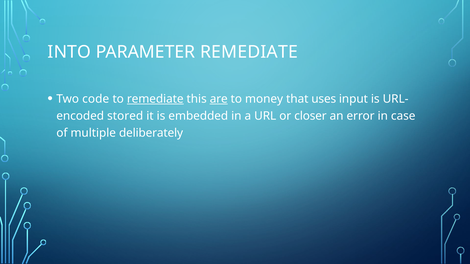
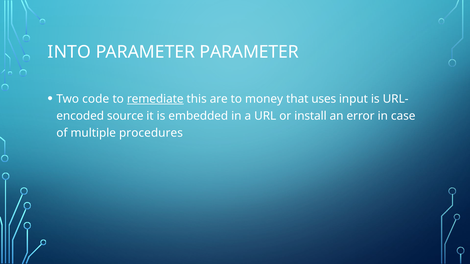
PARAMETER REMEDIATE: REMEDIATE -> PARAMETER
are underline: present -> none
stored: stored -> source
closer: closer -> install
deliberately: deliberately -> procedures
